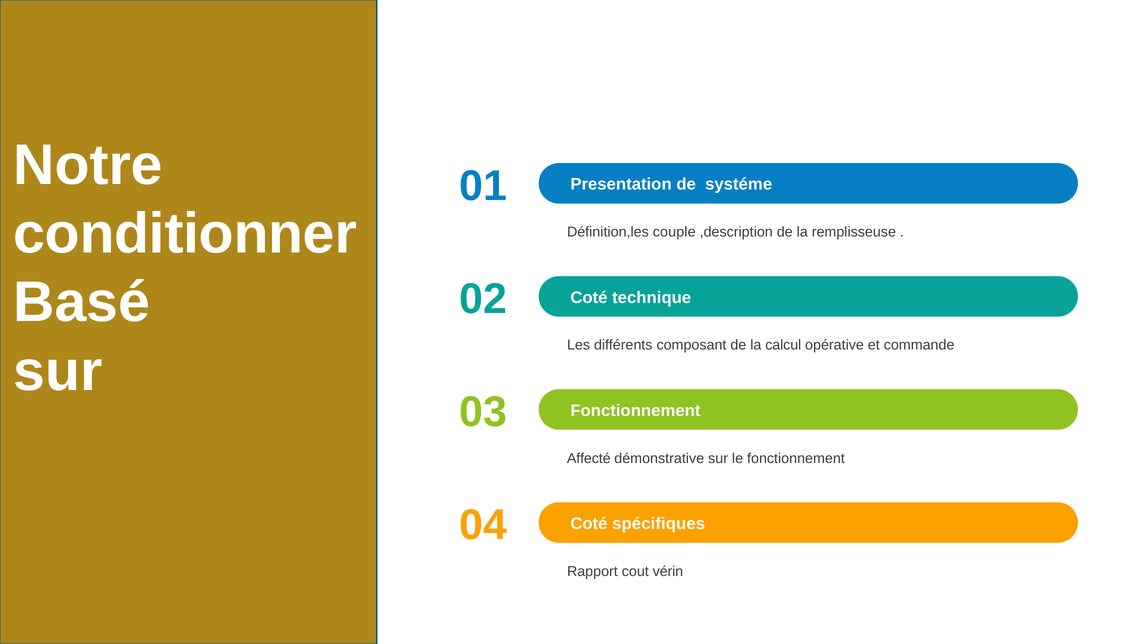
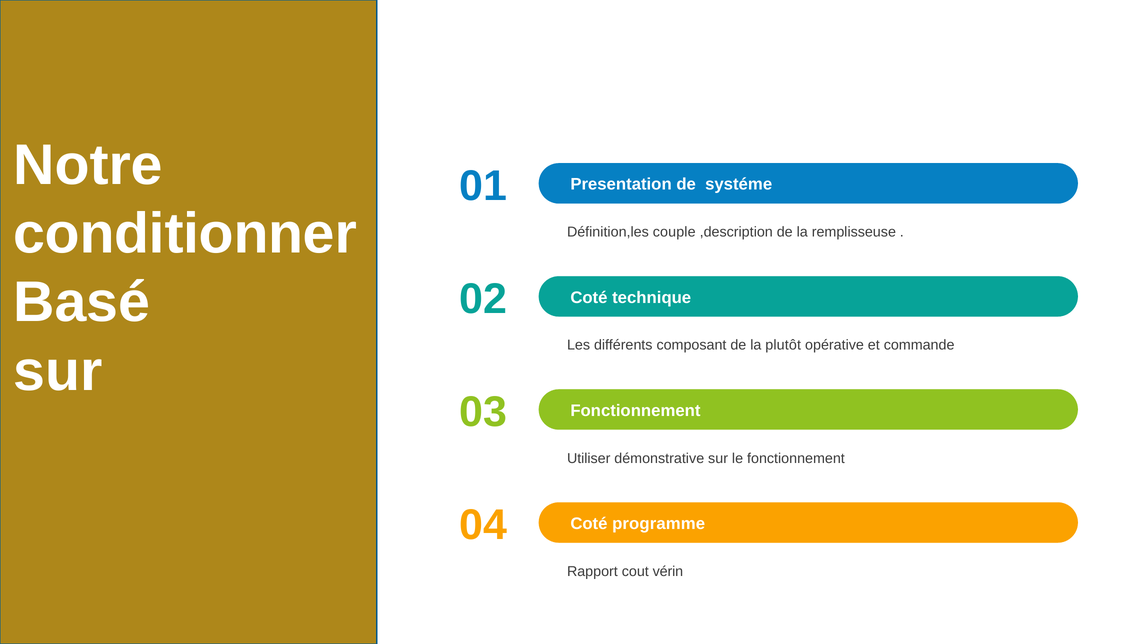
calcul: calcul -> plutôt
Affecté: Affecté -> Utiliser
spécifiques: spécifiques -> programme
